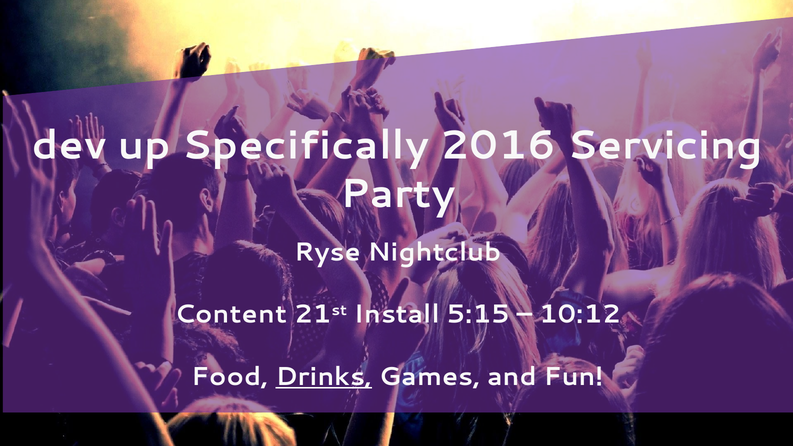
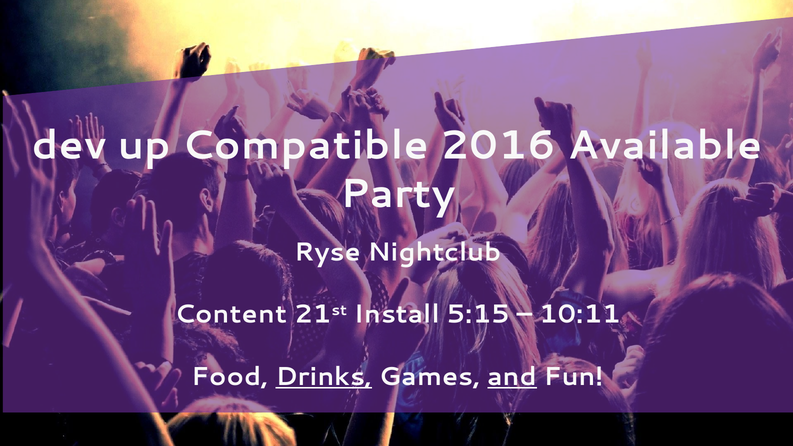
Specifically: Specifically -> Compatible
Servicing: Servicing -> Available
10:12: 10:12 -> 10:11
and underline: none -> present
